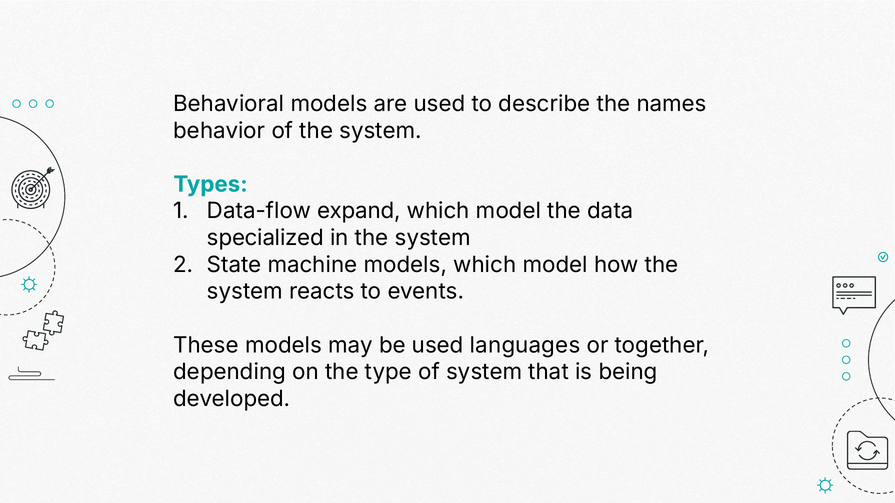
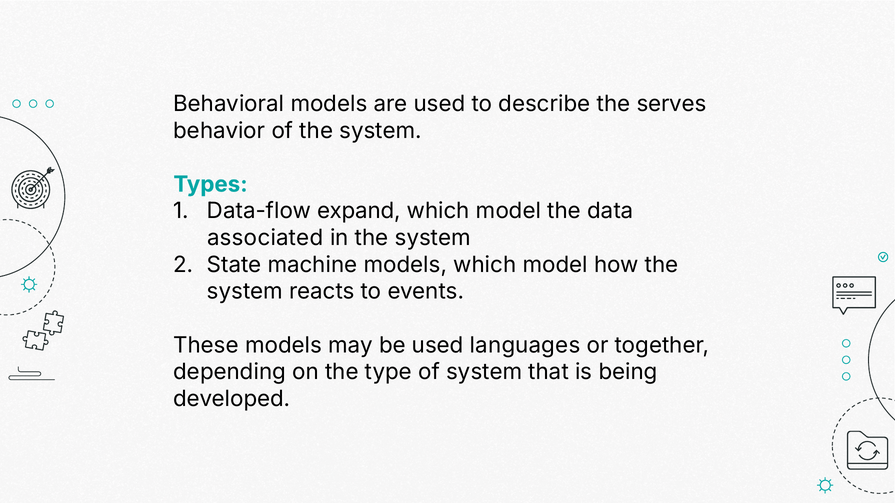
names: names -> serves
specialized: specialized -> associated
